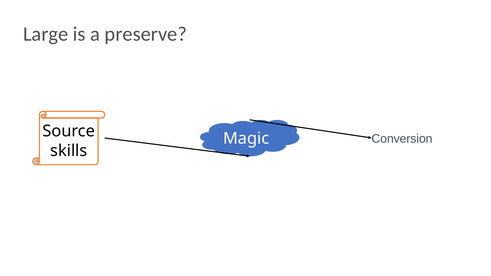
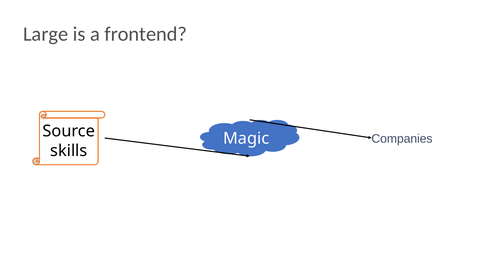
preserve: preserve -> frontend
Conversion: Conversion -> Companies
